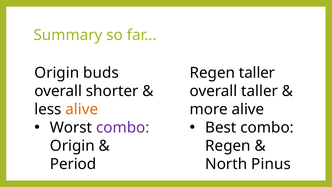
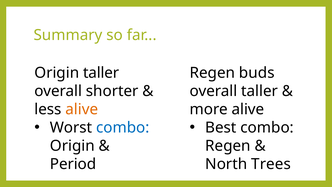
Origin buds: buds -> taller
Regen taller: taller -> buds
combo at (123, 127) colour: purple -> blue
Pinus: Pinus -> Trees
